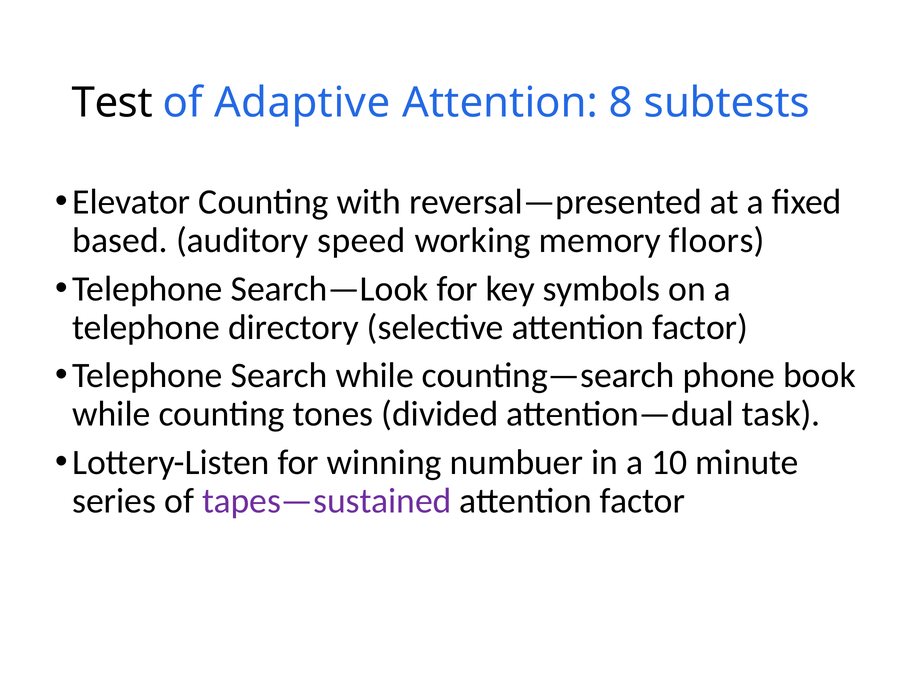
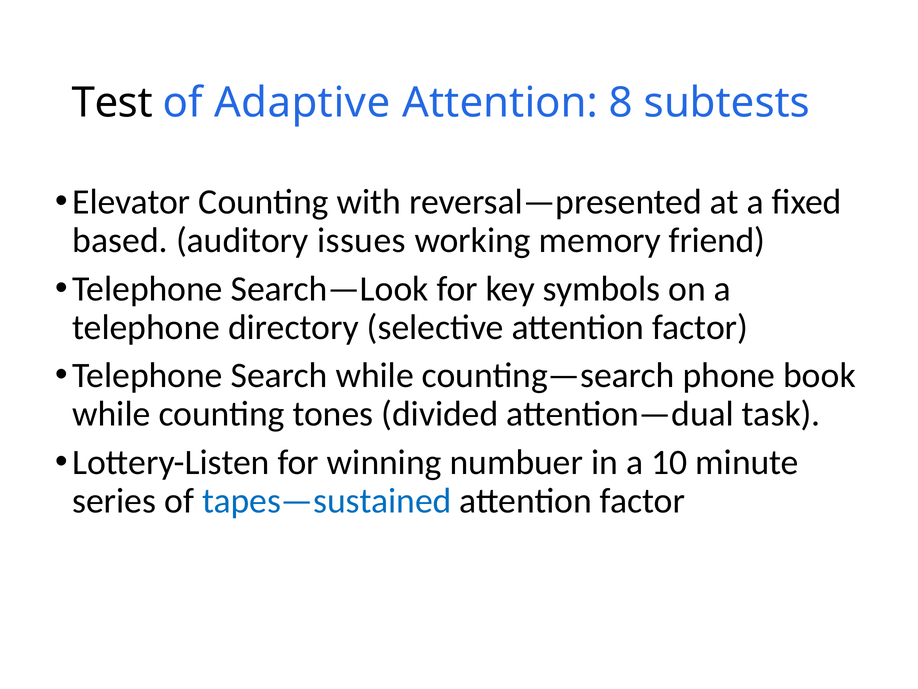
speed: speed -> issues
floors: floors -> friend
tapes—sustained colour: purple -> blue
